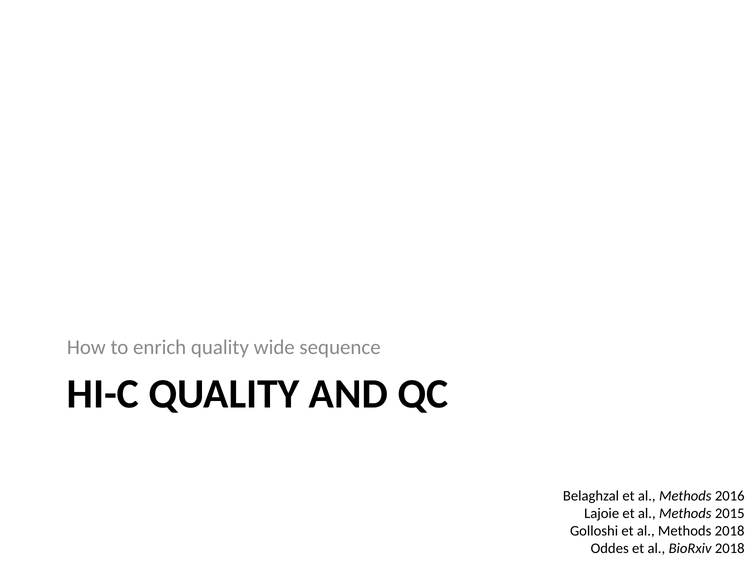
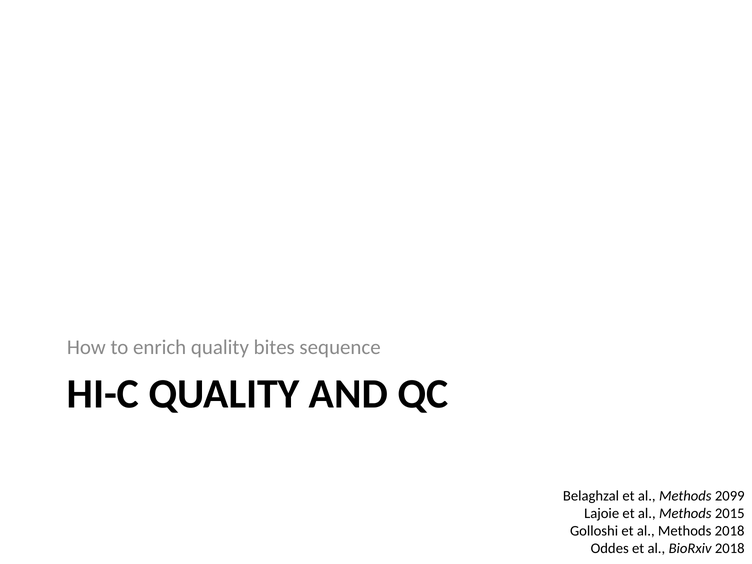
wide: wide -> bites
2016: 2016 -> 2099
